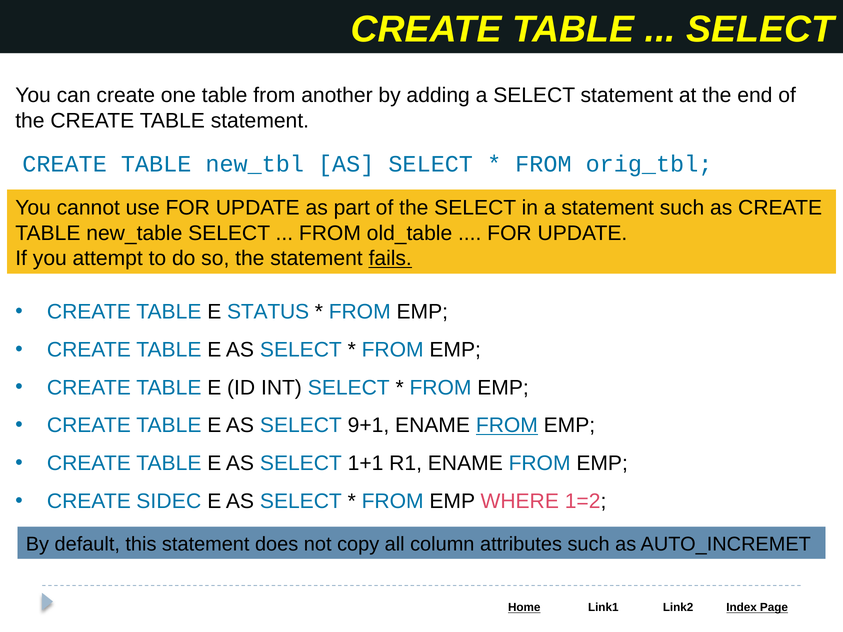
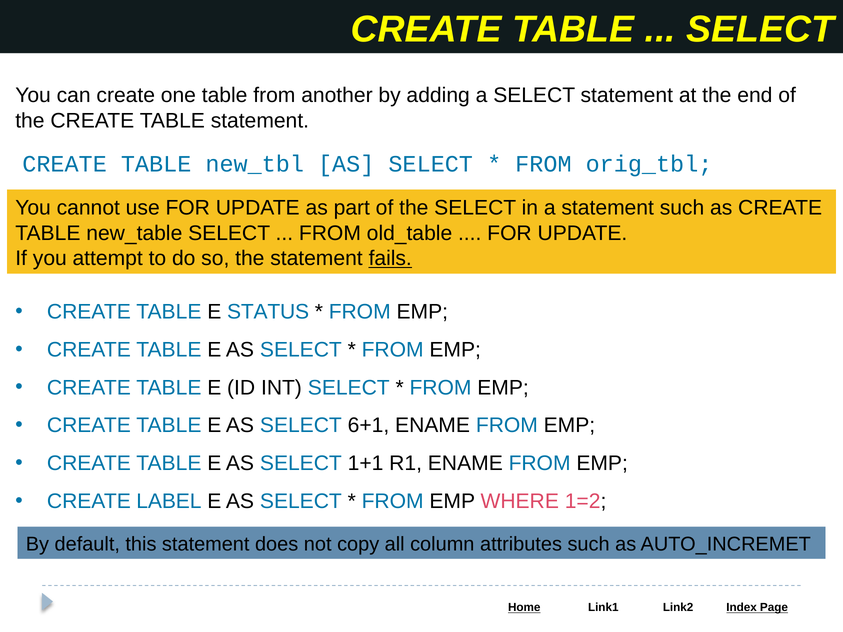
9+1: 9+1 -> 6+1
FROM at (507, 426) underline: present -> none
SIDEC: SIDEC -> LABEL
